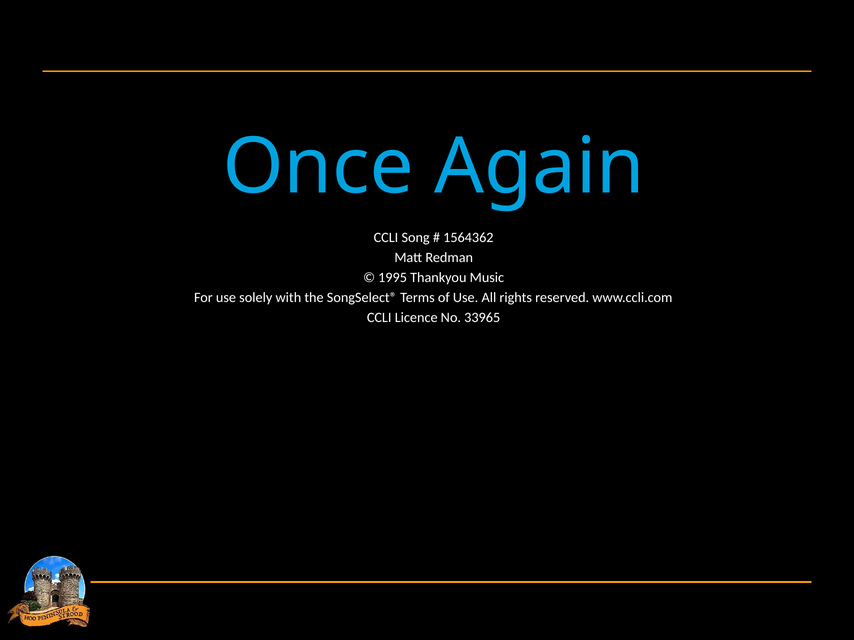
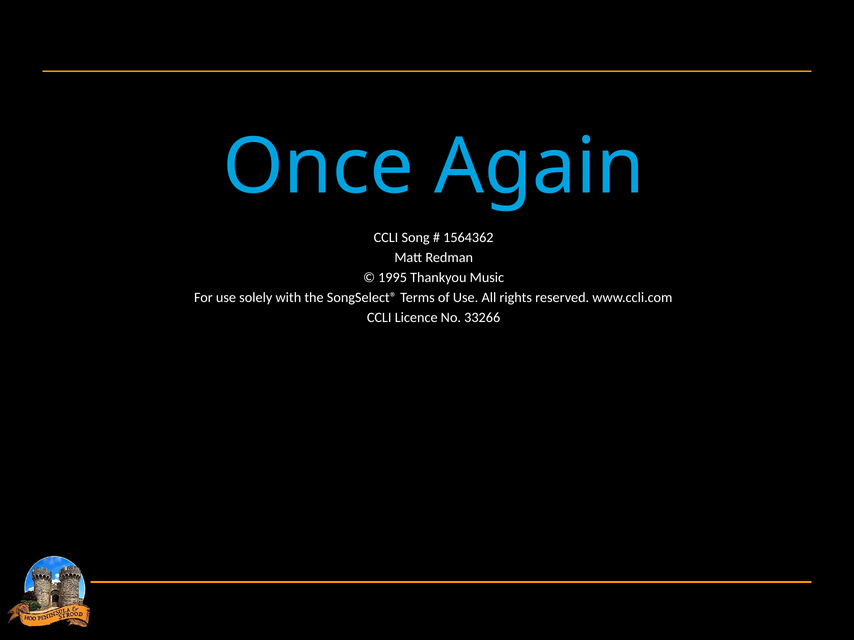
33965: 33965 -> 33266
